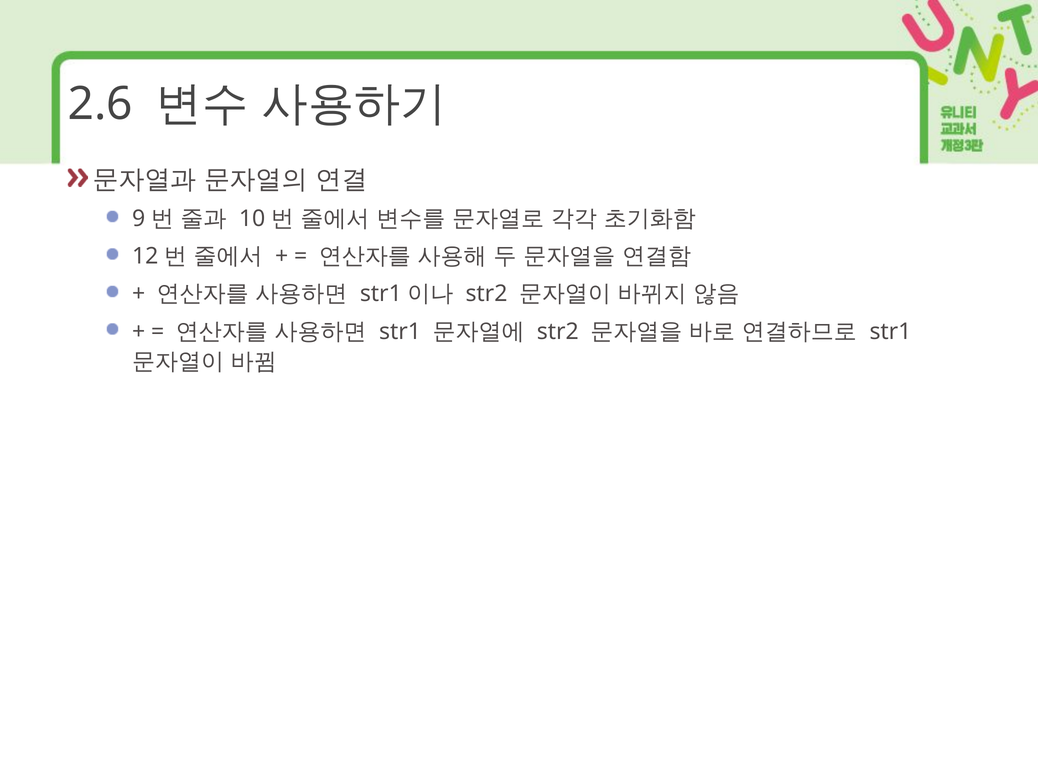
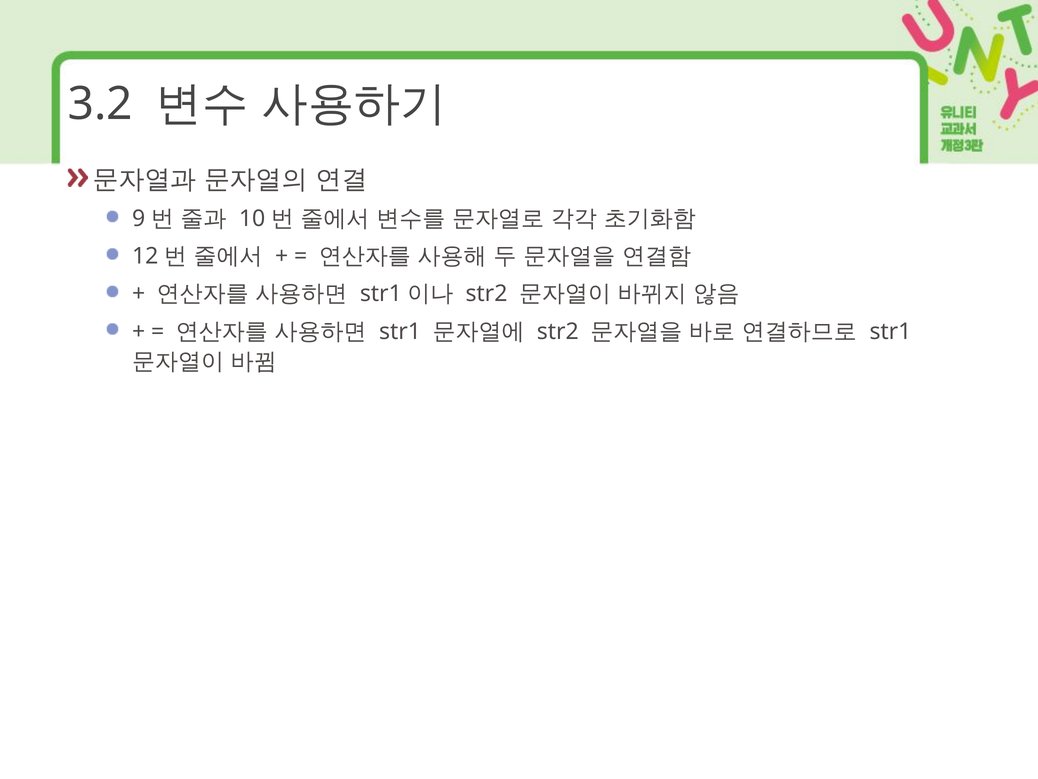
2.6: 2.6 -> 3.2
